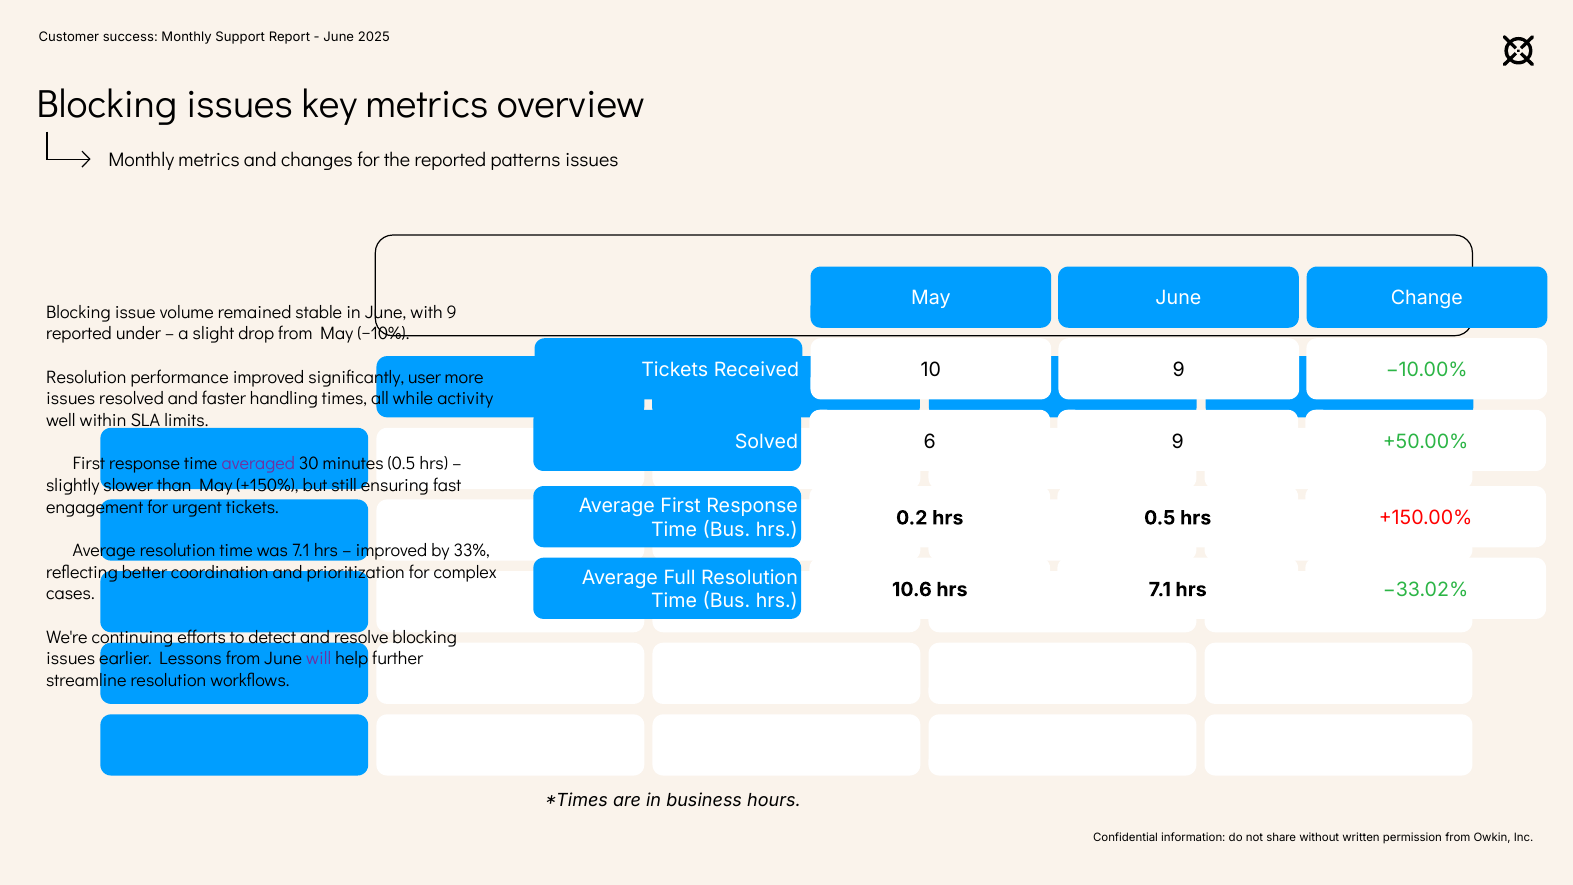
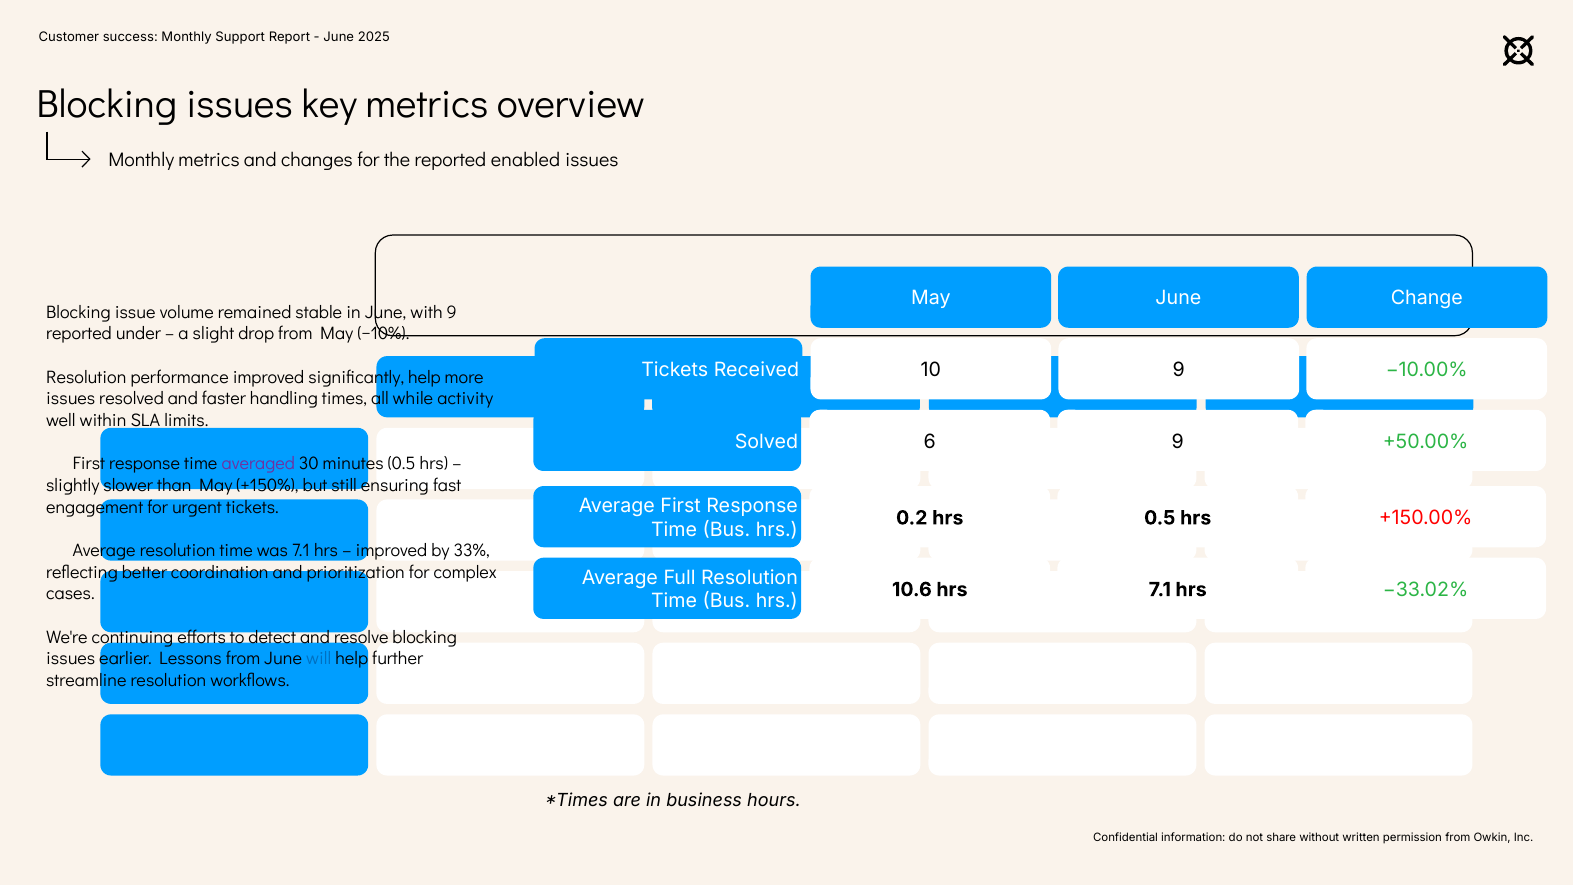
patterns: patterns -> enabled
significantly user: user -> help
will colour: purple -> blue
